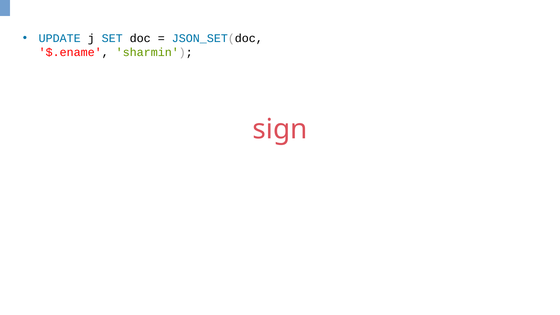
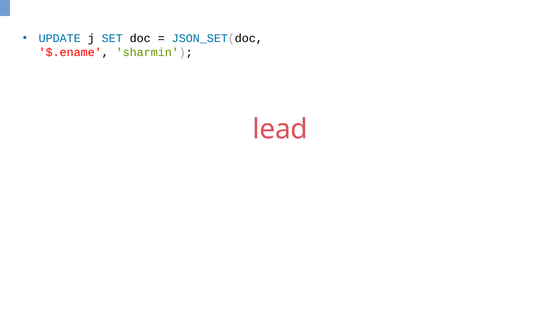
sign: sign -> lead
